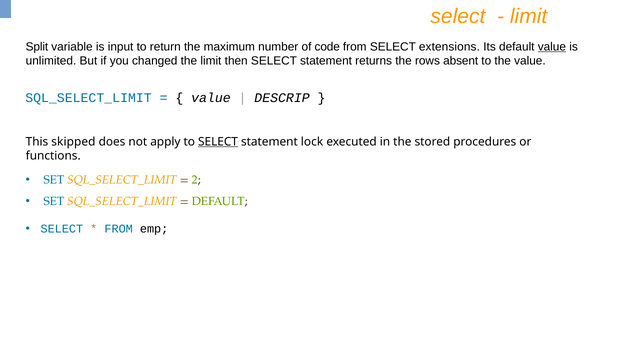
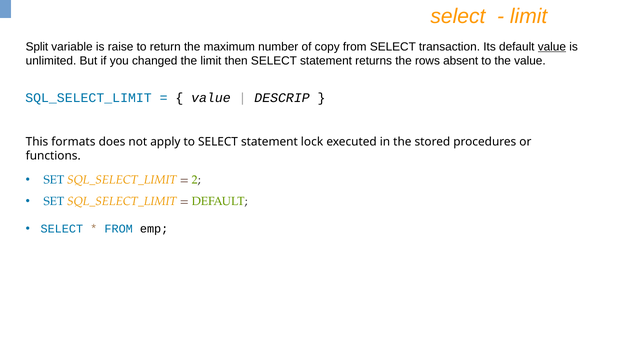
input: input -> raise
code: code -> copy
extensions: extensions -> transaction
skipped: skipped -> formats
SELECT at (218, 142) underline: present -> none
